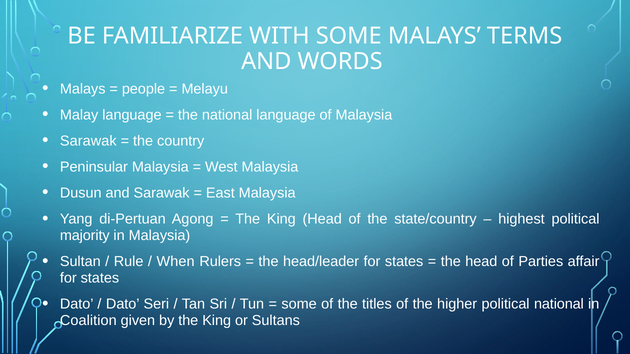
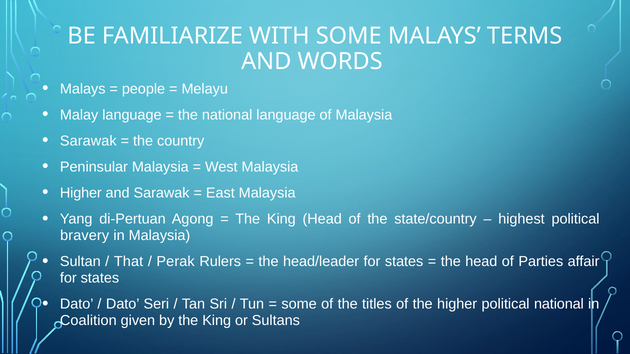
Dusun at (81, 193): Dusun -> Higher
majority: majority -> bravery
Rule: Rule -> That
When: When -> Perak
